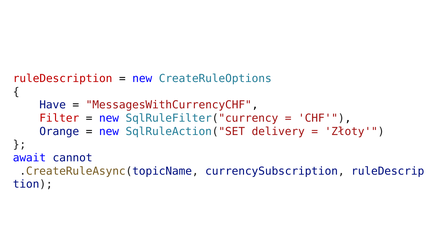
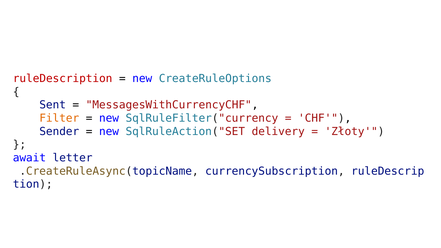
Have: Have -> Sent
Filter colour: red -> orange
Orange: Orange -> Sender
cannot: cannot -> letter
